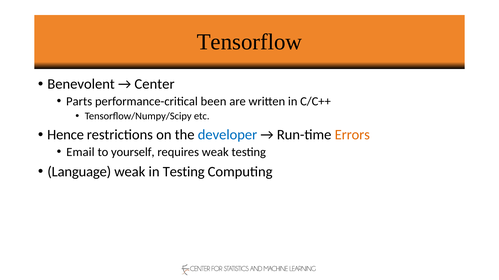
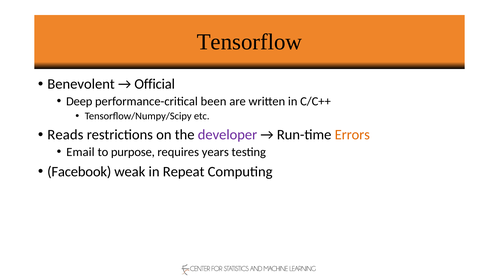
Center: Center -> Official
Parts: Parts -> Deep
Hence: Hence -> Reads
developer colour: blue -> purple
yourself: yourself -> purpose
requires weak: weak -> years
Language: Language -> Facebook
in Testing: Testing -> Repeat
